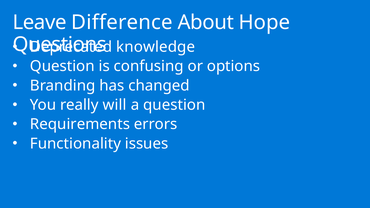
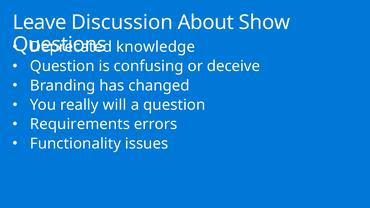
Difference: Difference -> Discussion
Hope: Hope -> Show
options: options -> deceive
